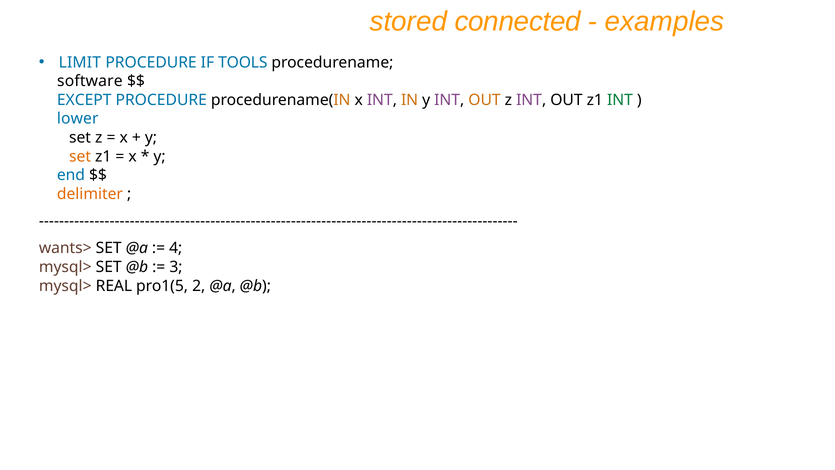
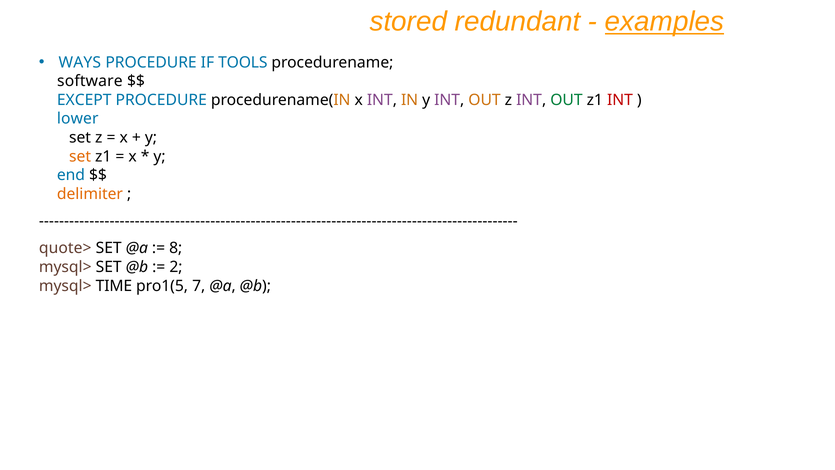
connected: connected -> redundant
examples underline: none -> present
LIMIT: LIMIT -> WAYS
OUT at (566, 100) colour: black -> green
INT at (620, 100) colour: green -> red
wants>: wants> -> quote>
4: 4 -> 8
3: 3 -> 2
REAL: REAL -> TIME
2: 2 -> 7
